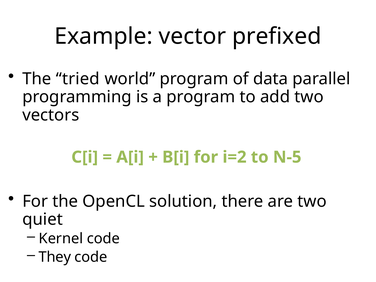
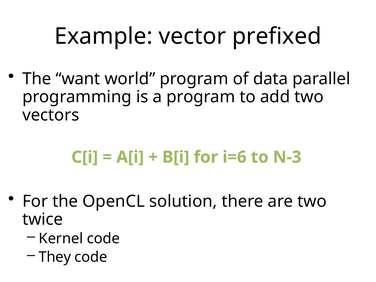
tried: tried -> want
i=2: i=2 -> i=6
N-5: N-5 -> N-3
quiet: quiet -> twice
